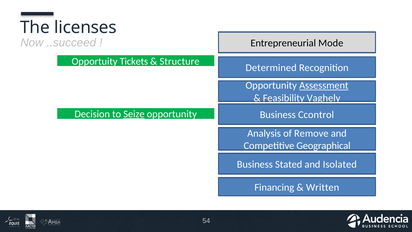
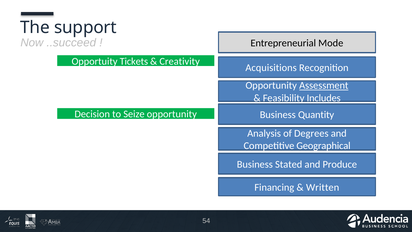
licenses: licenses -> support
Structure: Structure -> Creativity
Determined: Determined -> Acquisitions
Vaghely: Vaghely -> Includes
Seize underline: present -> none
Ccontrol: Ccontrol -> Quantity
Remove: Remove -> Degrees
Isolated: Isolated -> Produce
